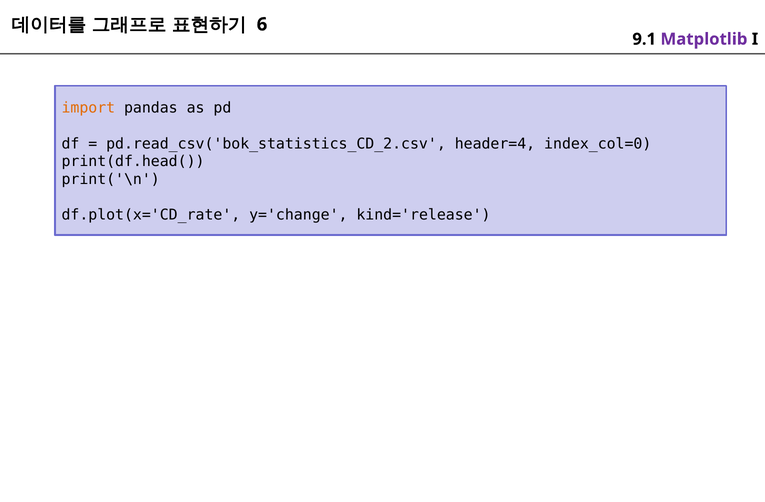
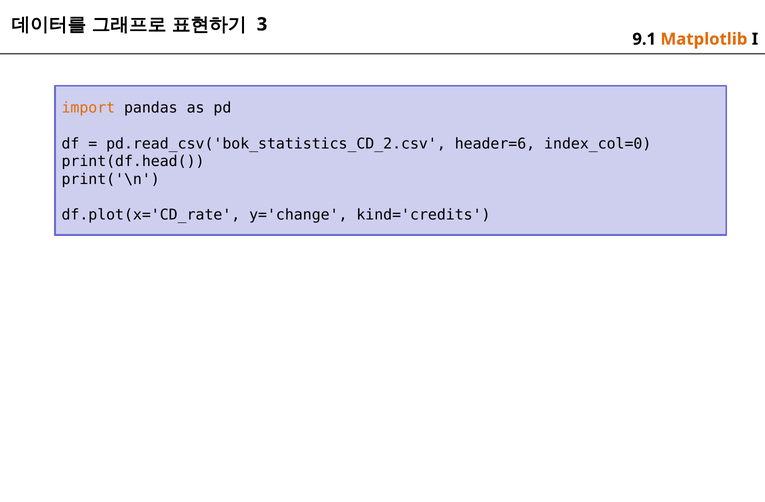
6: 6 -> 3
Matplotlib colour: purple -> orange
header=4: header=4 -> header=6
kind='release: kind='release -> kind='credits
